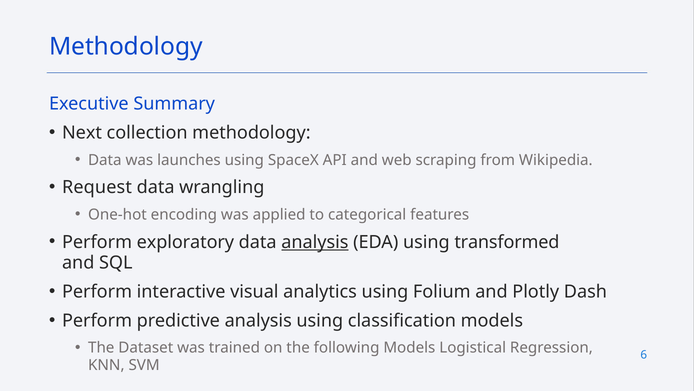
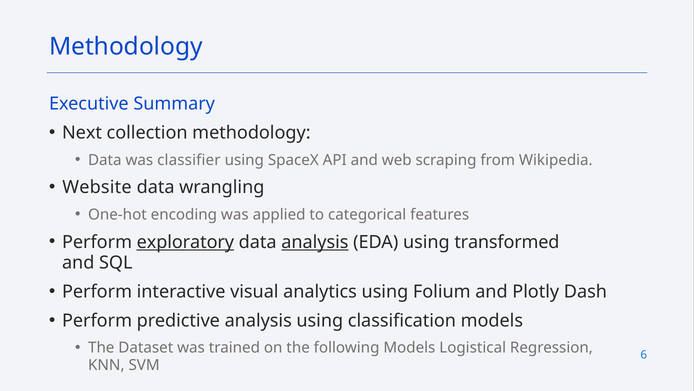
launches: launches -> classifier
Request: Request -> Website
exploratory underline: none -> present
